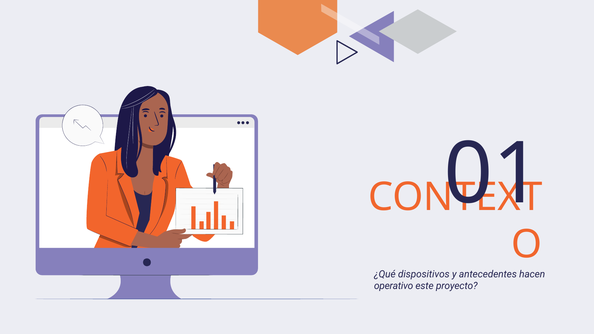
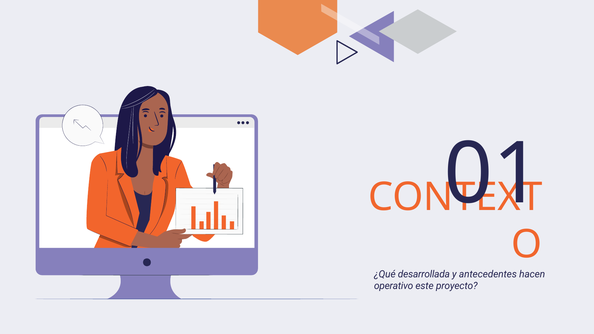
dispositivos: dispositivos -> desarrollada
